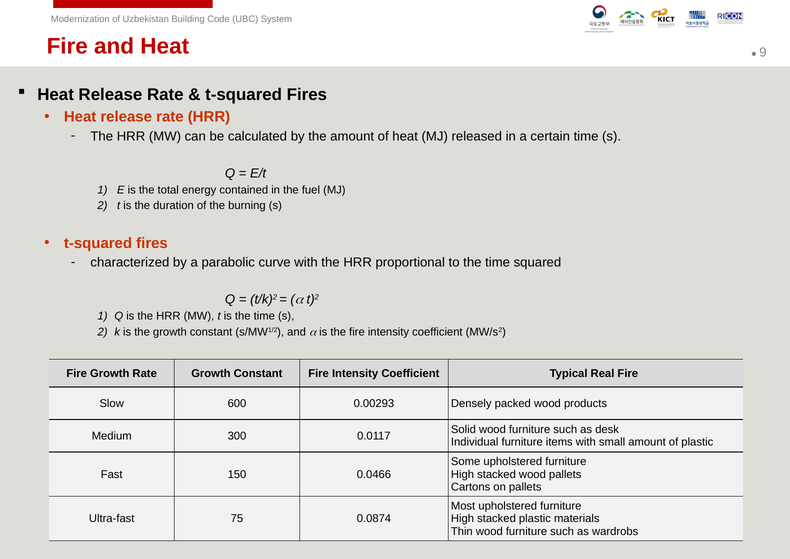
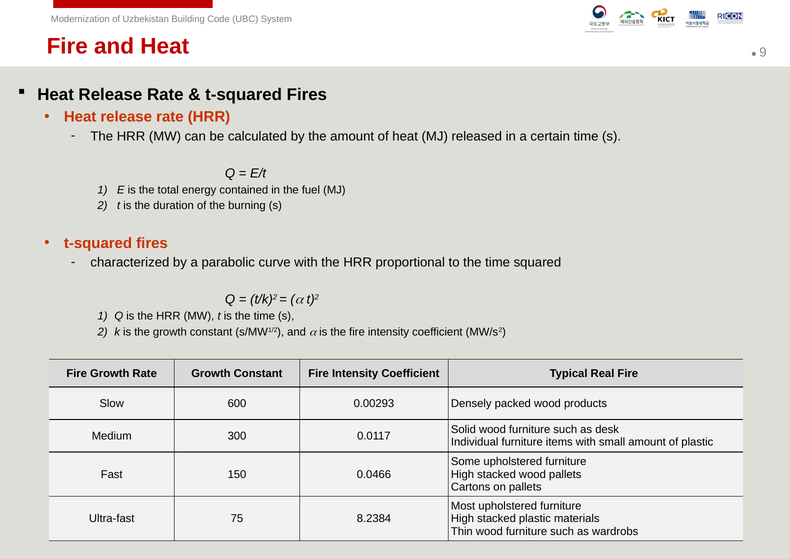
0.0874: 0.0874 -> 8.2384
